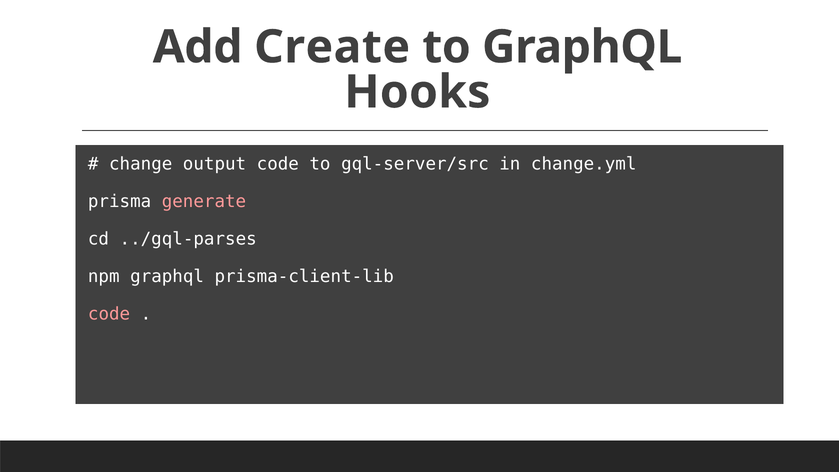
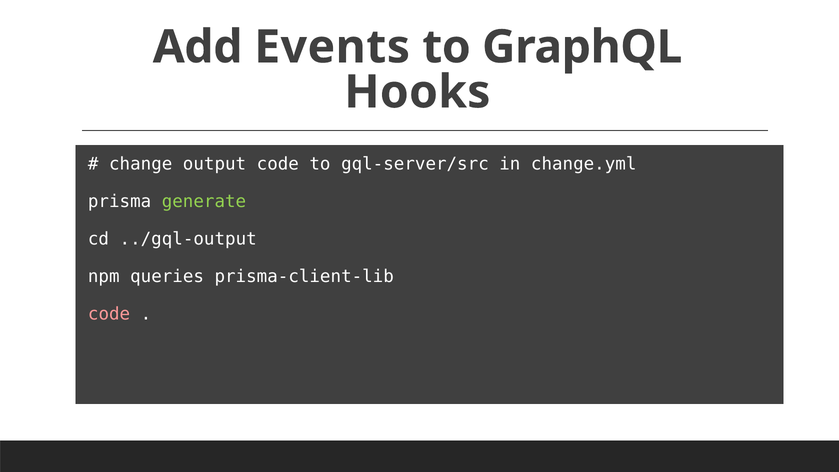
Create: Create -> Events
generate colour: pink -> light green
../gql-parses: ../gql-parses -> ../gql-output
npm graphql: graphql -> queries
